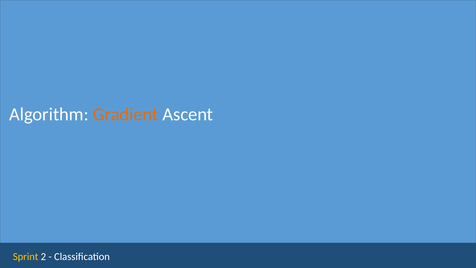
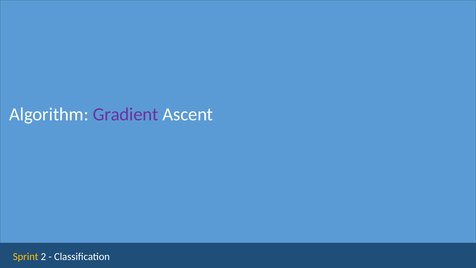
Gradient colour: orange -> purple
